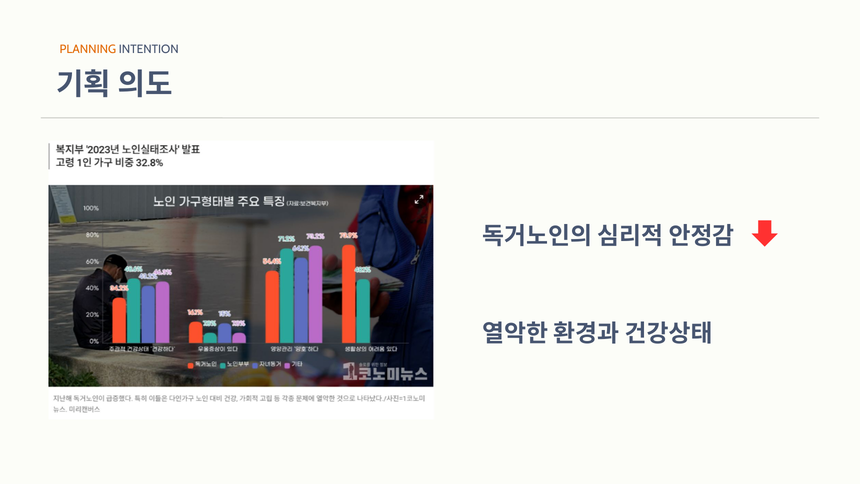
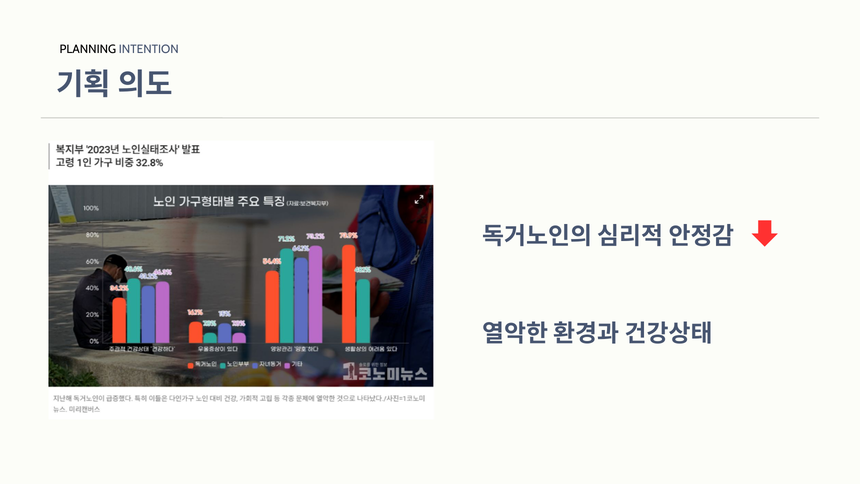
PLANNING colour: orange -> black
